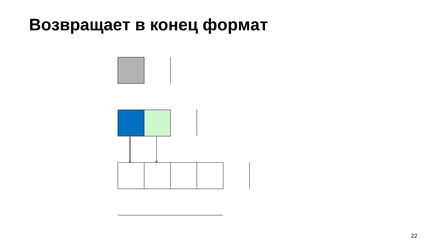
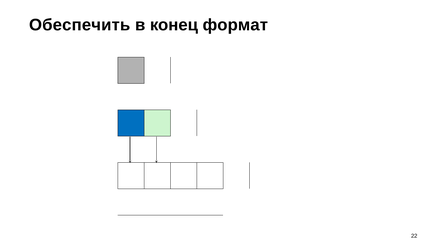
Возвращает: Возвращает -> Обеспечить
